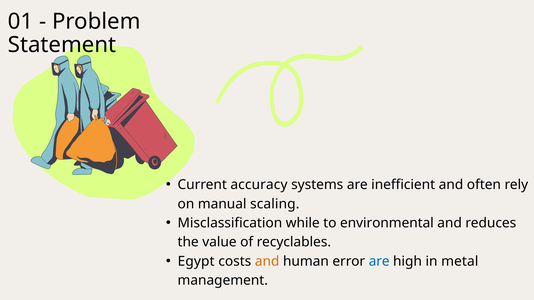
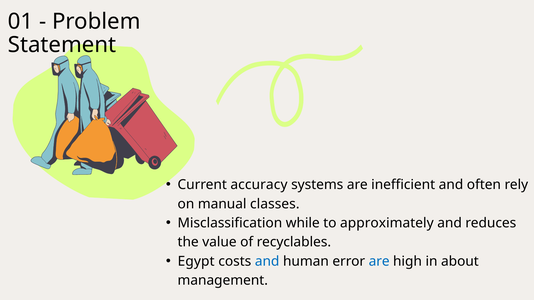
scaling: scaling -> classes
environmental: environmental -> approximately
and at (267, 262) colour: orange -> blue
metal: metal -> about
